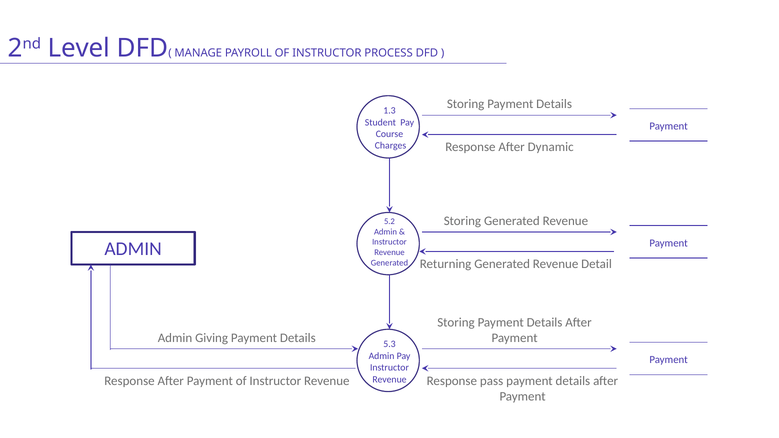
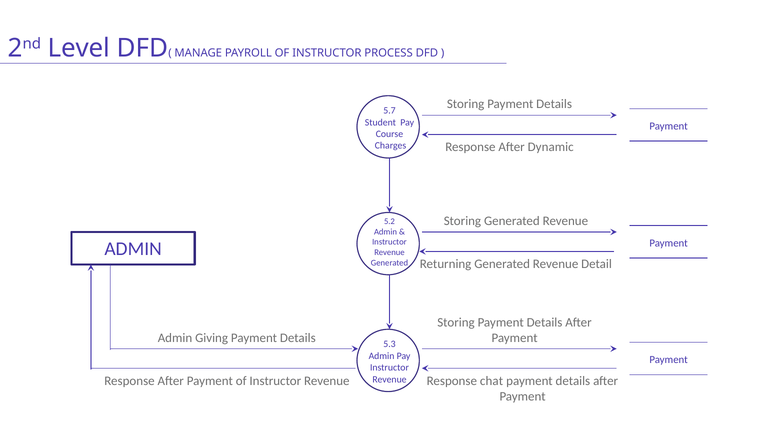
1.3: 1.3 -> 5.7
pass: pass -> chat
